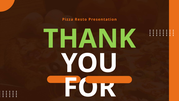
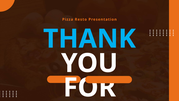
THANK colour: light green -> light blue
